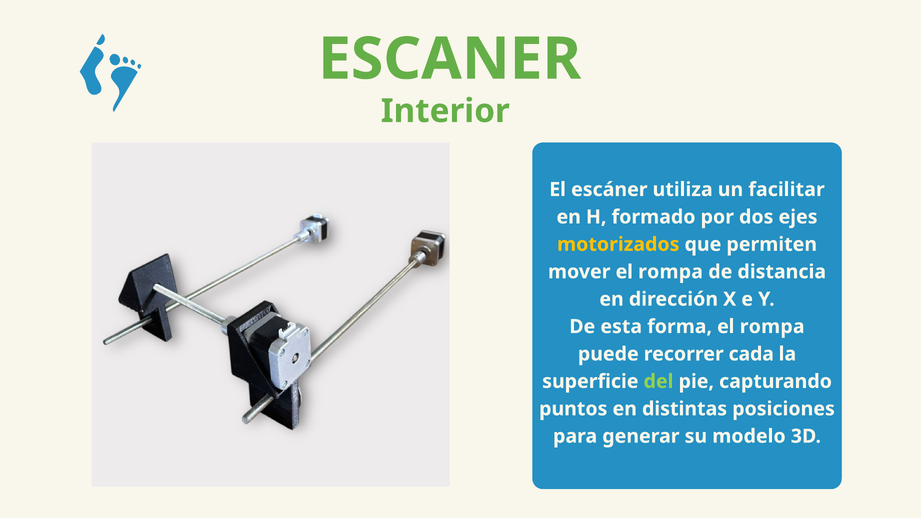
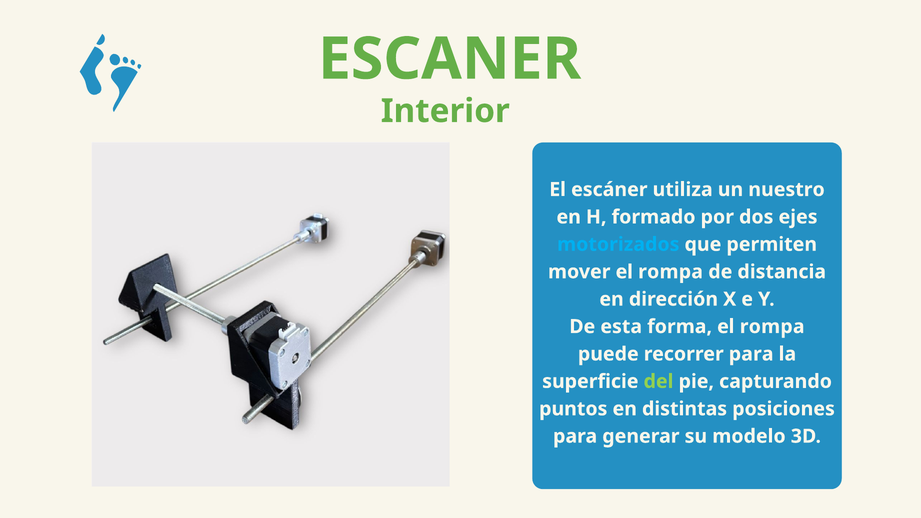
facilitar: facilitar -> nuestro
motorizados colour: yellow -> light blue
recorrer cada: cada -> para
